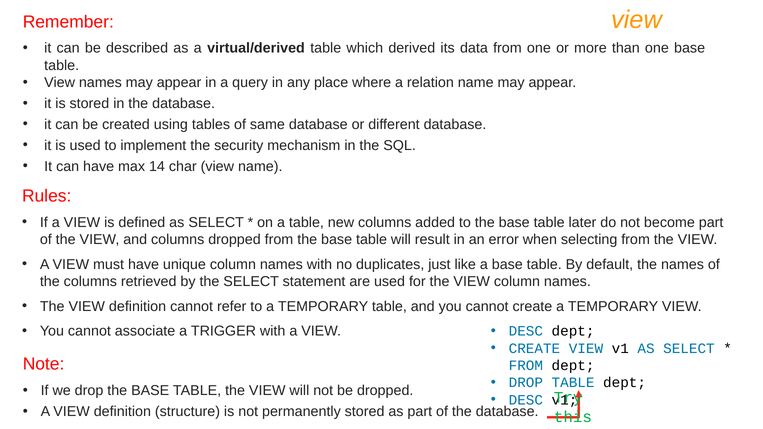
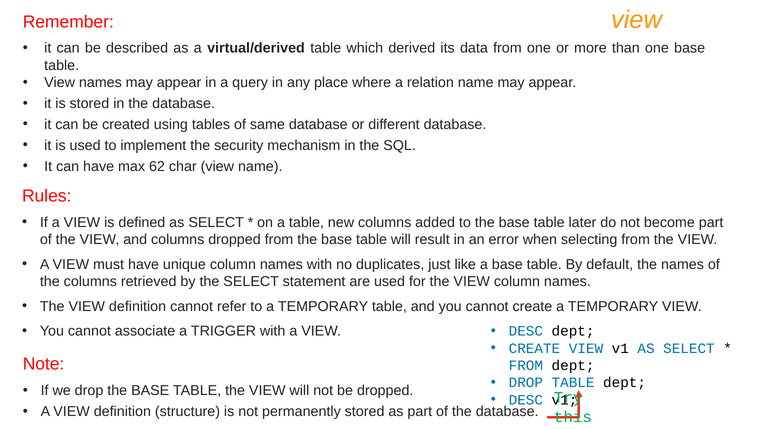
14: 14 -> 62
